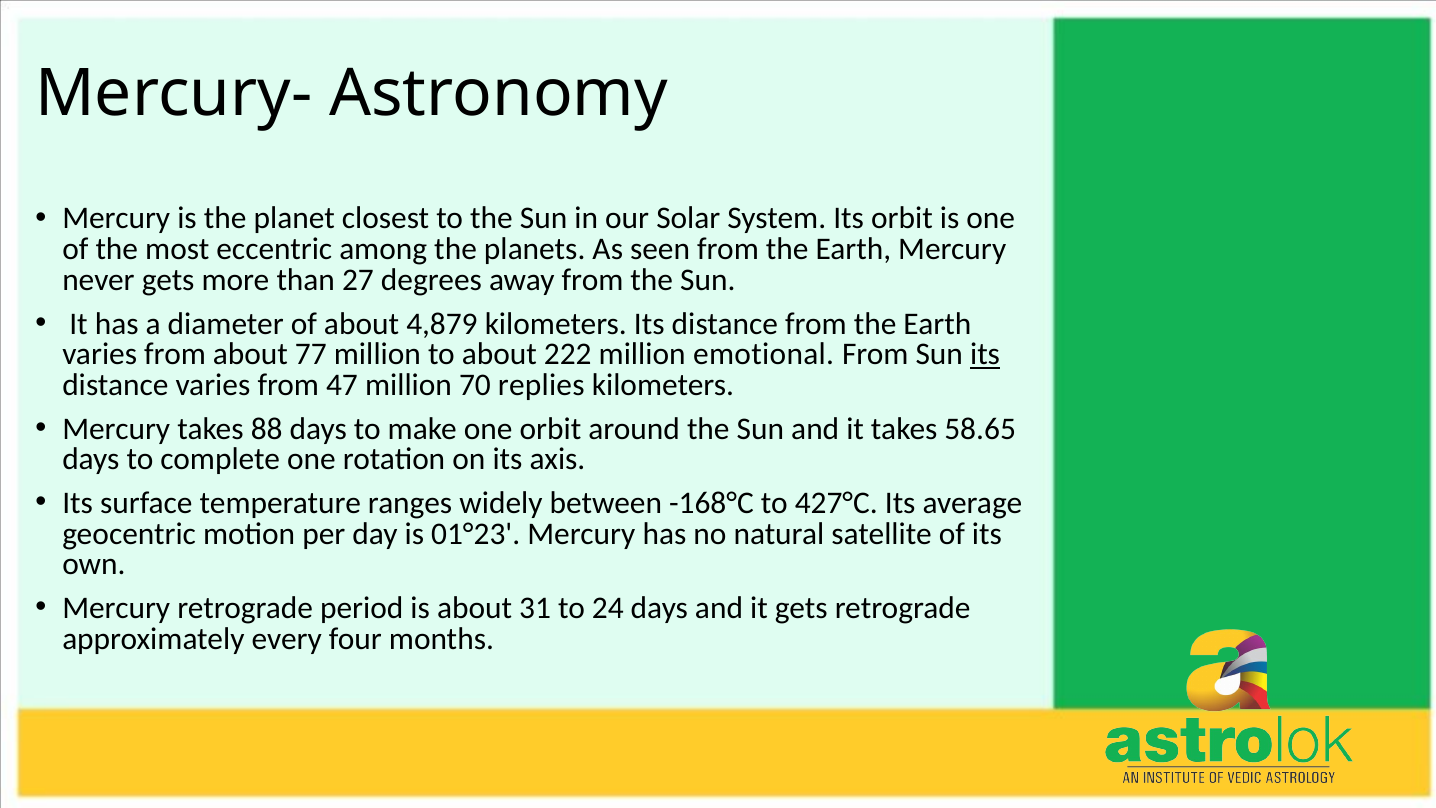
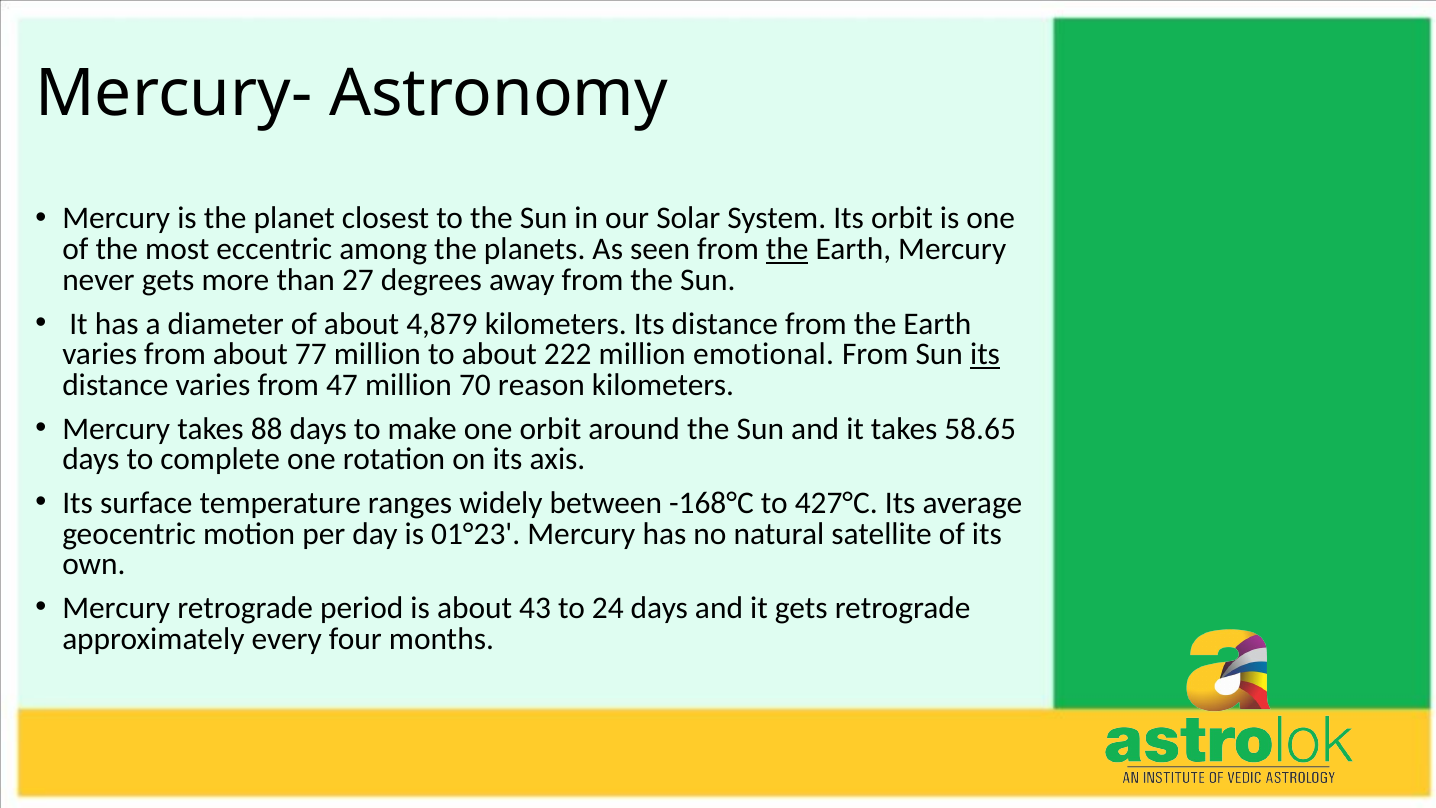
the at (787, 249) underline: none -> present
replies: replies -> reason
31: 31 -> 43
